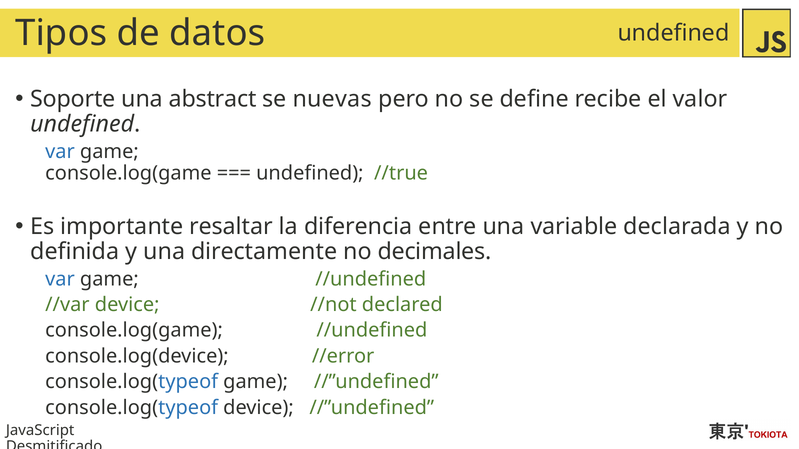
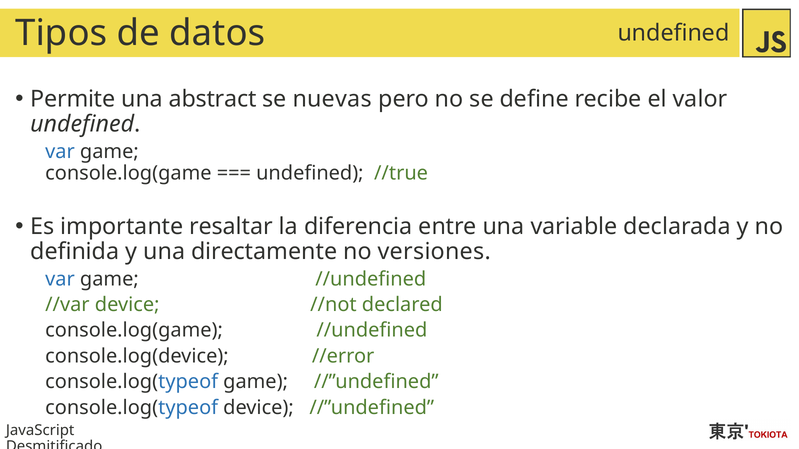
Soporte: Soporte -> Permite
decimales: decimales -> versiones
